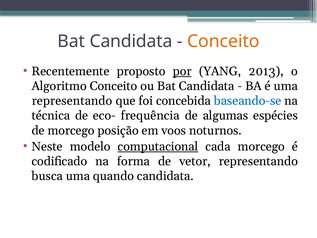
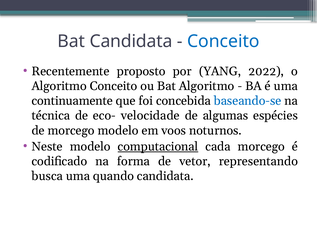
Conceito at (223, 41) colour: orange -> blue
por underline: present -> none
2013: 2013 -> 2022
ou Bat Candidata: Candidata -> Algoritmo
representando at (72, 101): representando -> continuamente
frequência: frequência -> velocidade
morcego posição: posição -> modelo
